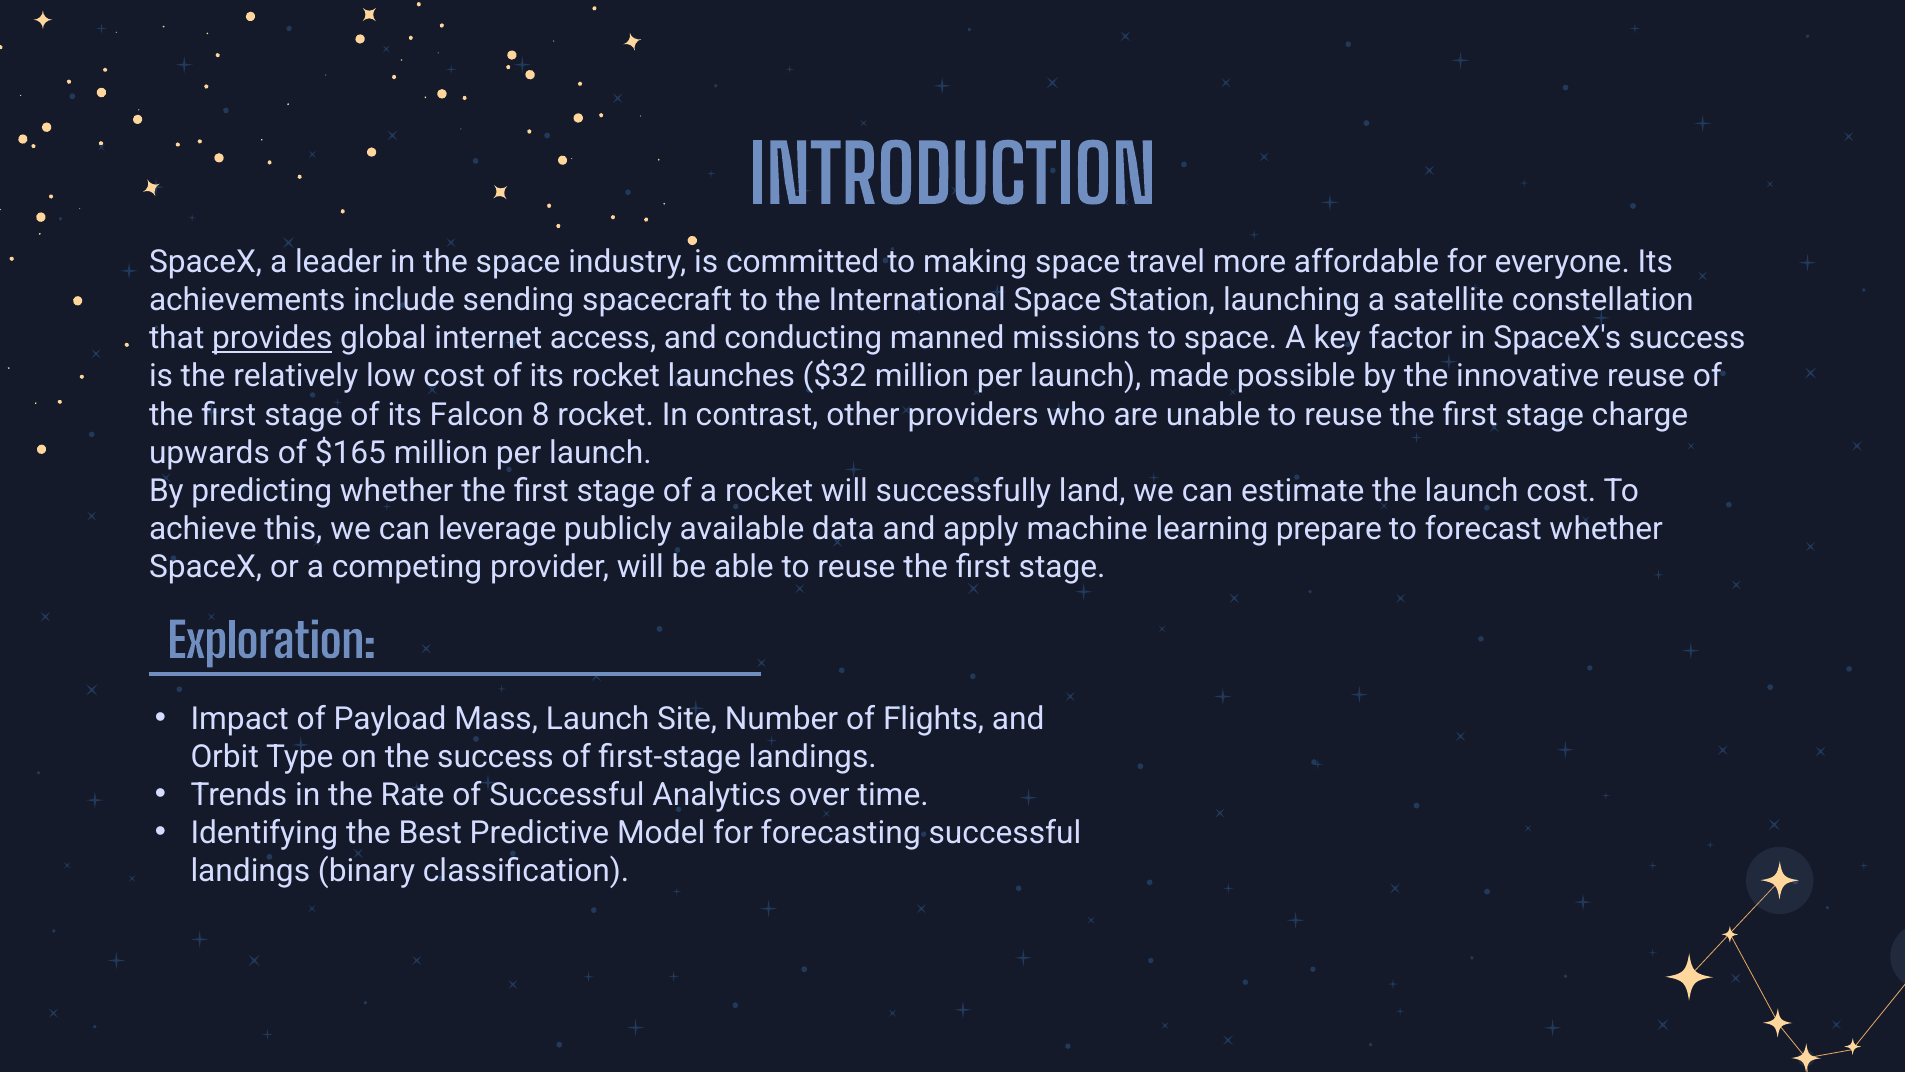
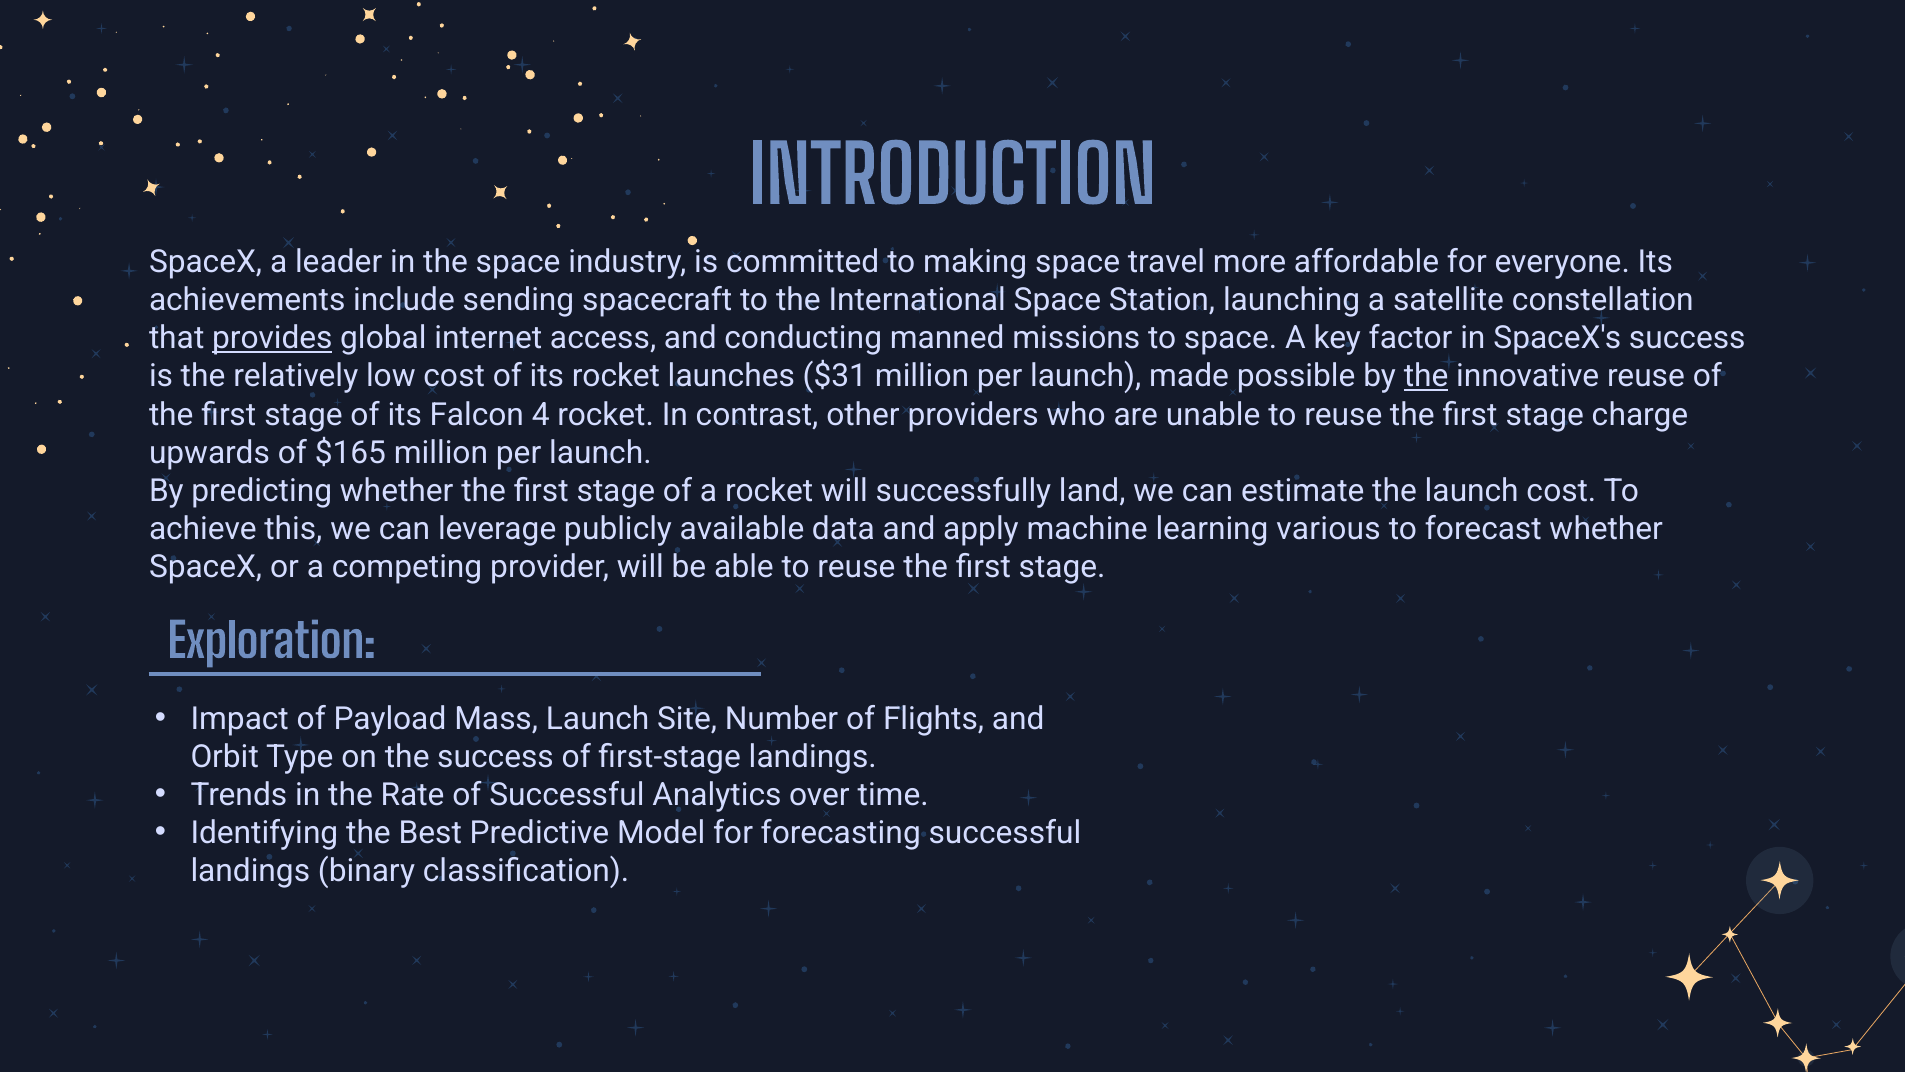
$32: $32 -> $31
the at (1426, 376) underline: none -> present
8: 8 -> 4
prepare: prepare -> various
